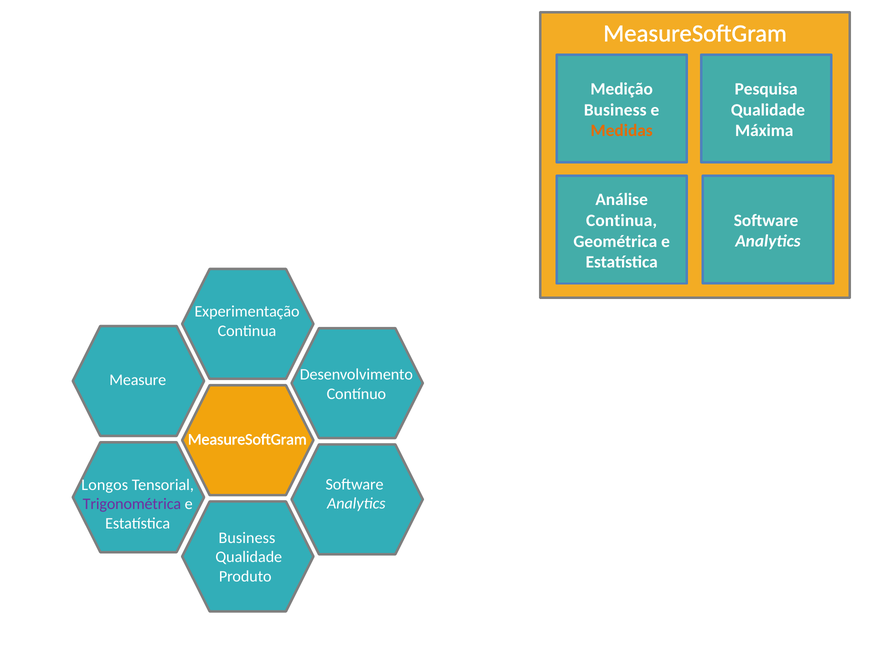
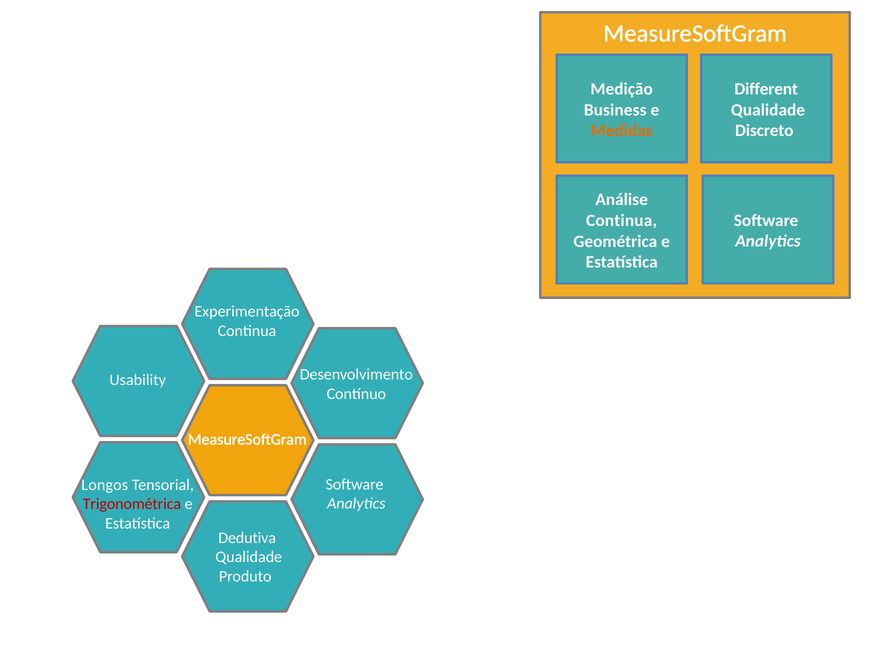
Pesquisa: Pesquisa -> Different
Máxima: Máxima -> Discreto
Measure: Measure -> Usability
Trigonométrica colour: purple -> red
Business at (247, 538): Business -> Dedutiva
